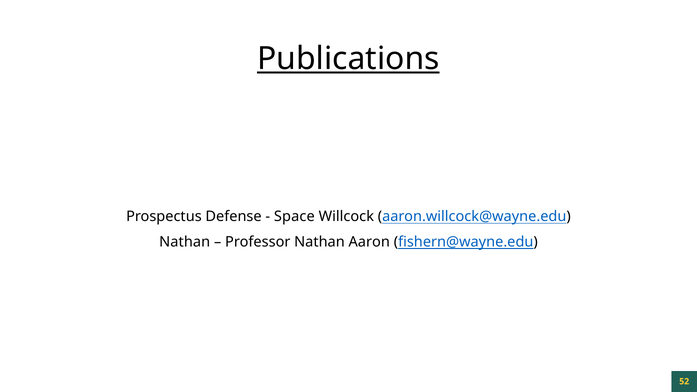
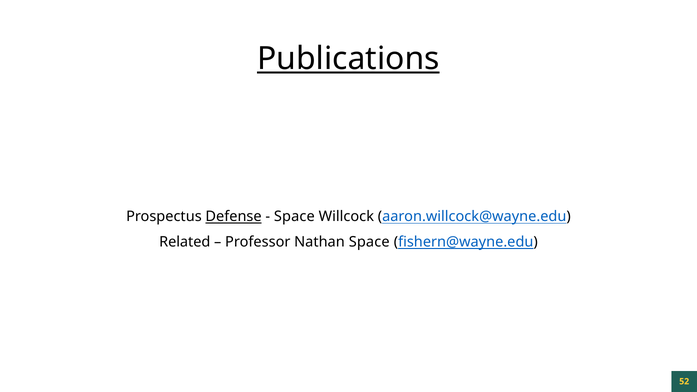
Defense underline: none -> present
Nathan at (185, 242): Nathan -> Related
Nathan Aaron: Aaron -> Space
